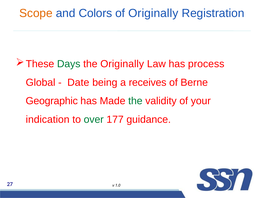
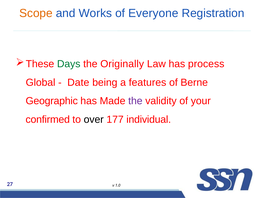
Colors: Colors -> Works
of Originally: Originally -> Everyone
receives: receives -> features
the at (135, 101) colour: green -> purple
indication: indication -> confirmed
over colour: green -> black
guidance: guidance -> individual
